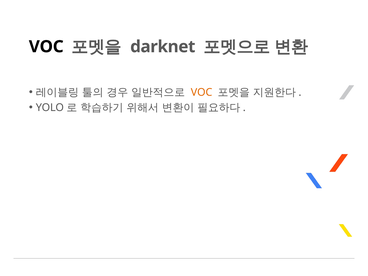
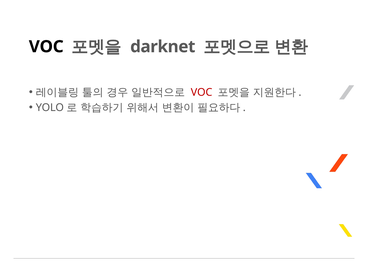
VOC at (202, 92) colour: orange -> red
